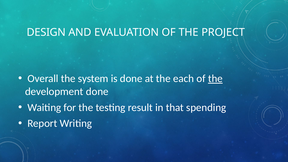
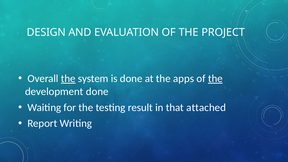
the at (68, 79) underline: none -> present
each: each -> apps
spending: spending -> attached
